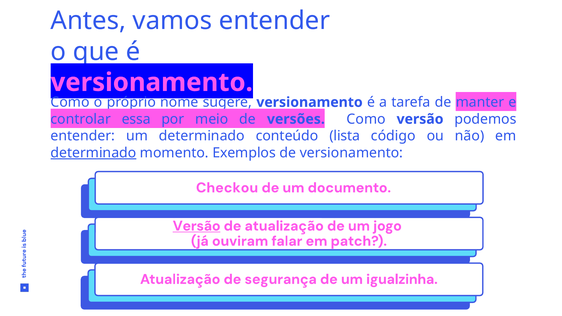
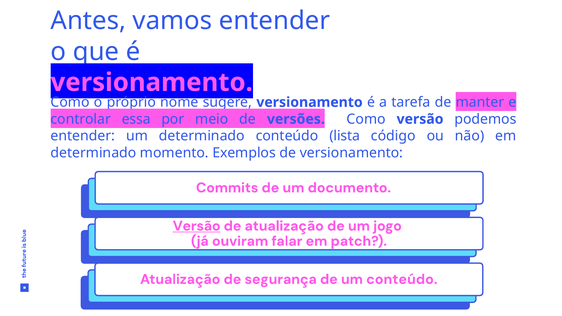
determinado at (93, 153) underline: present -> none
Checkou: Checkou -> Commits
um igualzinha: igualzinha -> conteúdo
